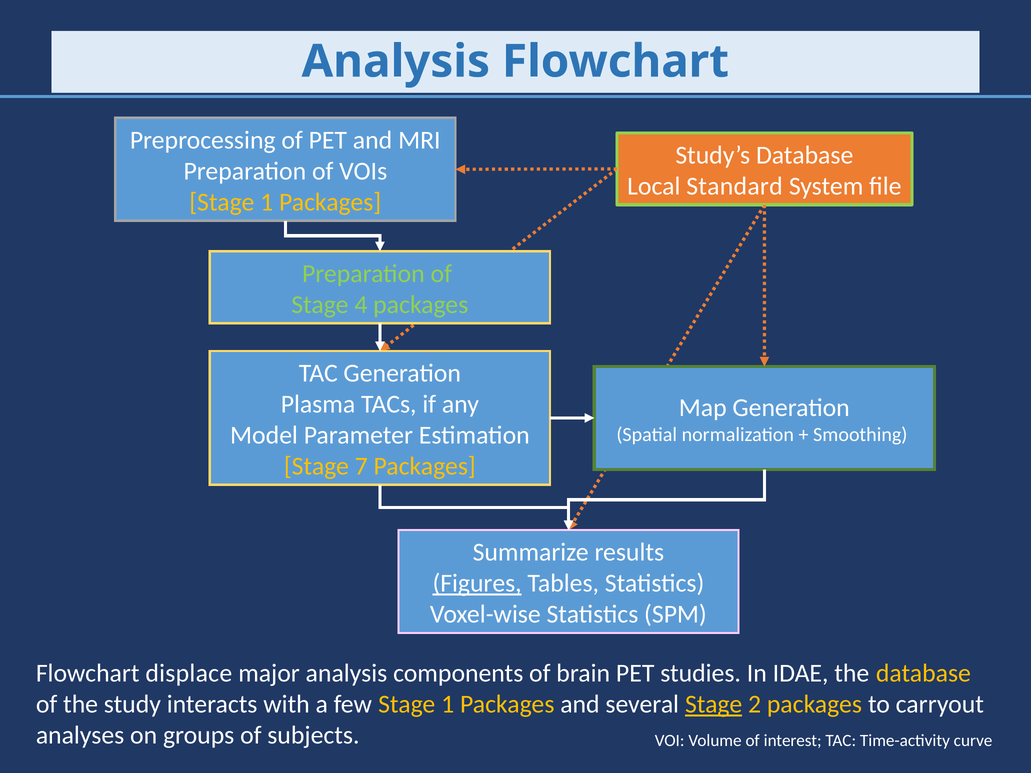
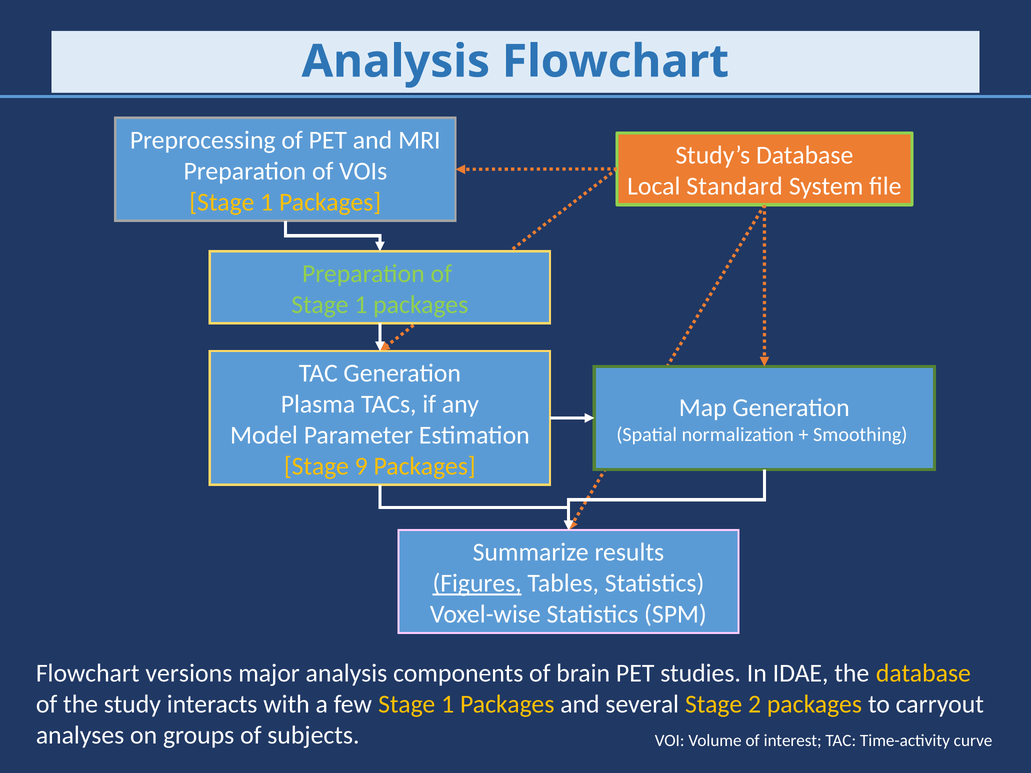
4 at (361, 305): 4 -> 1
7: 7 -> 9
displace: displace -> versions
Stage at (714, 705) underline: present -> none
